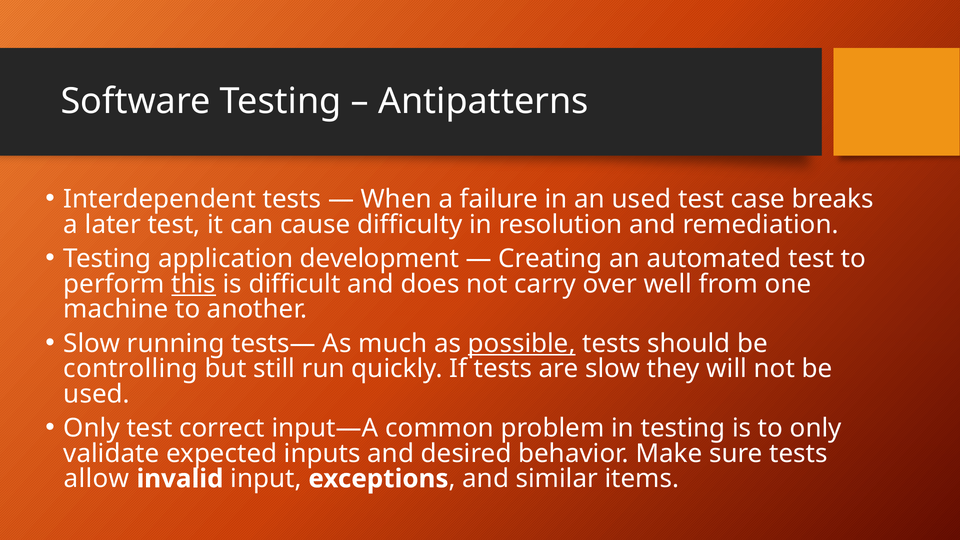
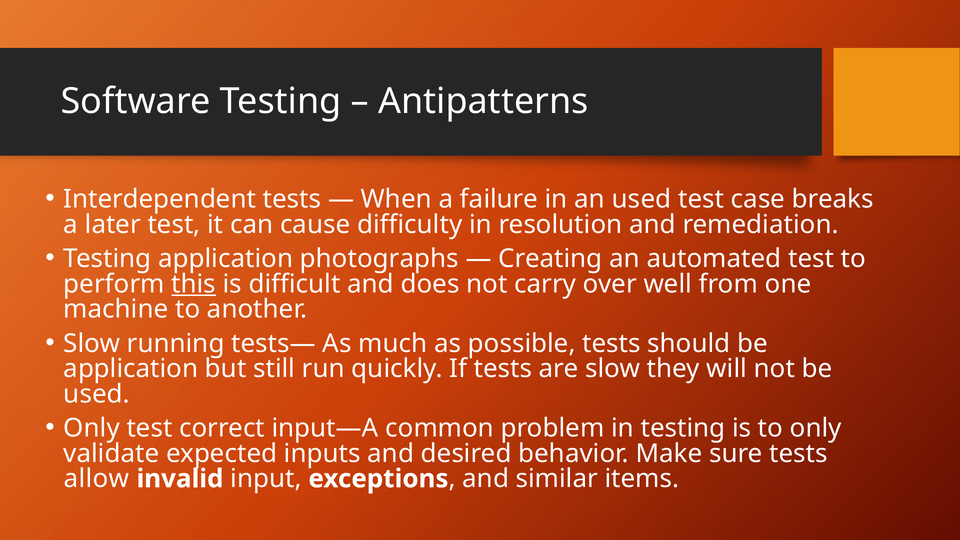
development: development -> photographs
possible underline: present -> none
controlling at (131, 369): controlling -> application
